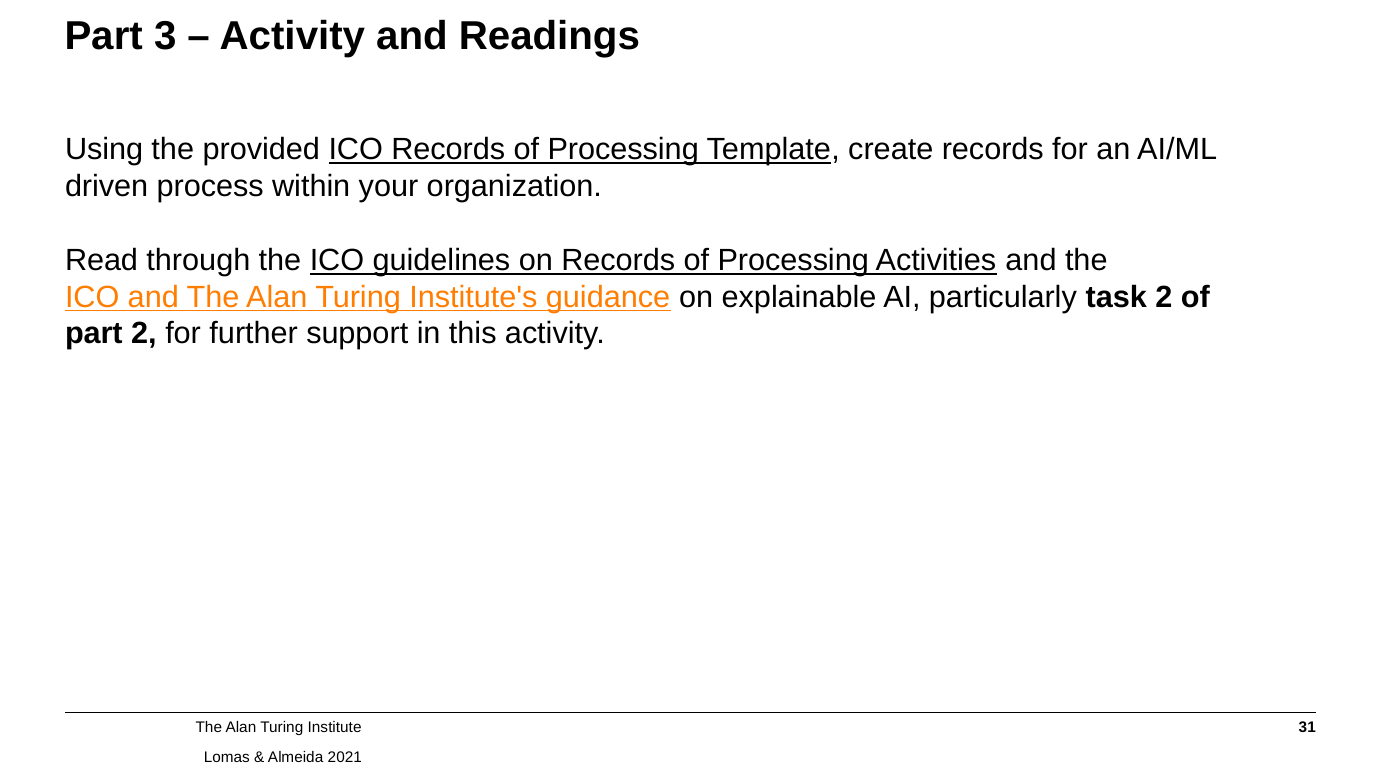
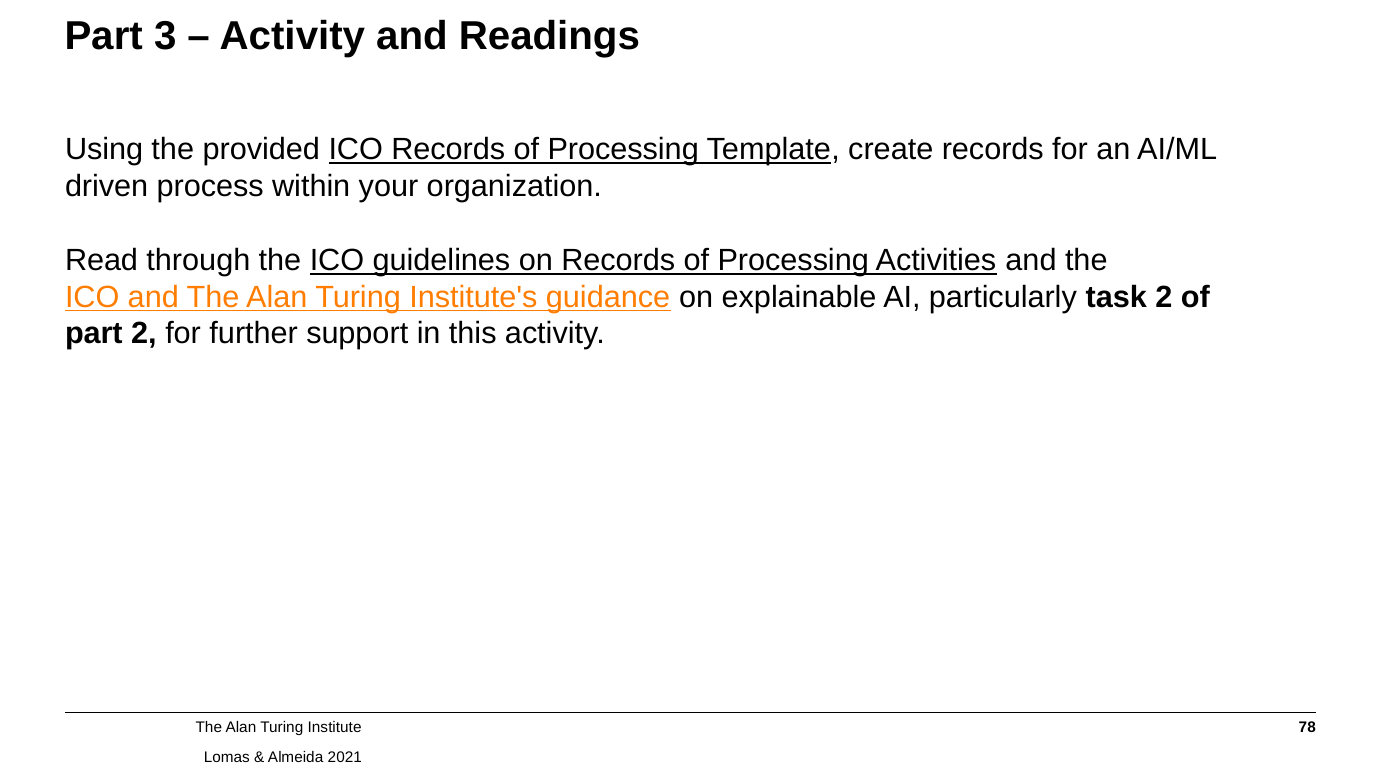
31: 31 -> 78
